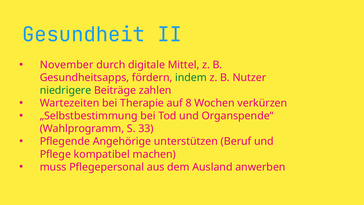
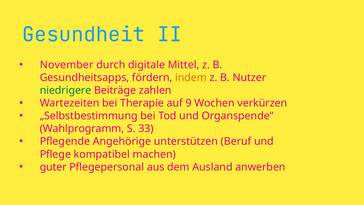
indem colour: green -> orange
8: 8 -> 9
muss: muss -> guter
